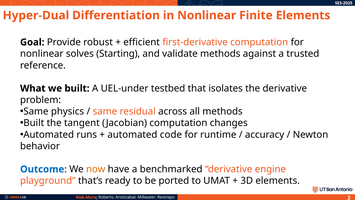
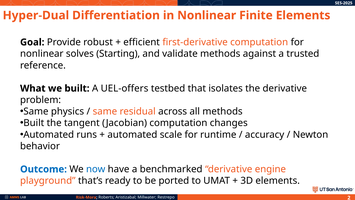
UEL-under: UEL-under -> UEL-offers
code: code -> scale
now colour: orange -> blue
